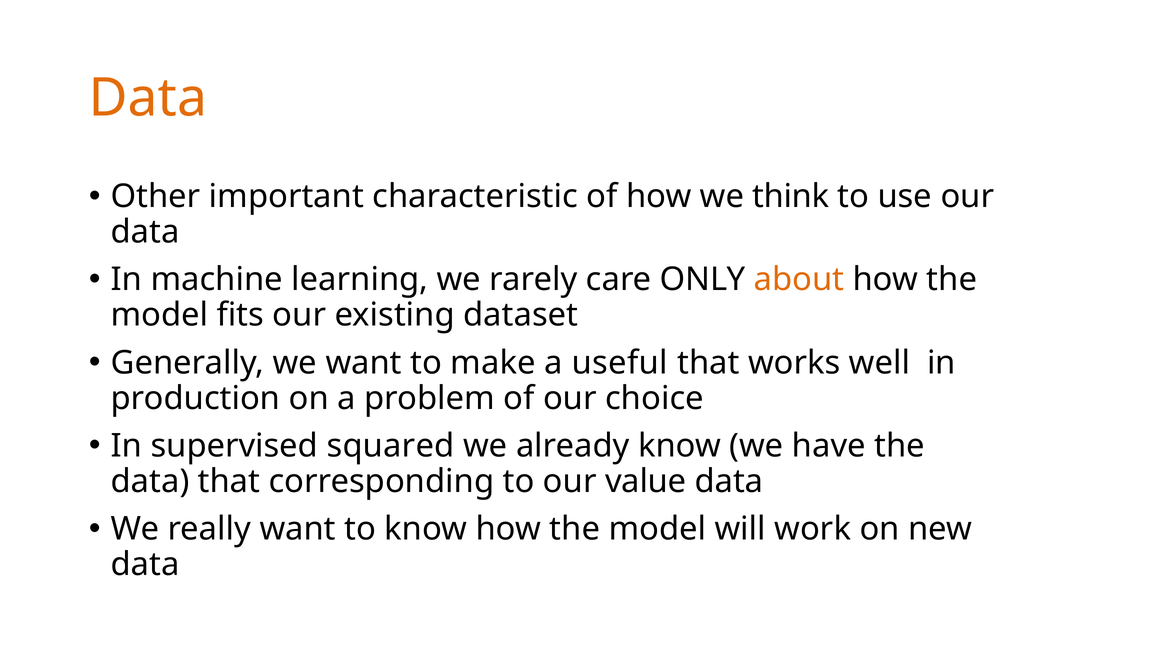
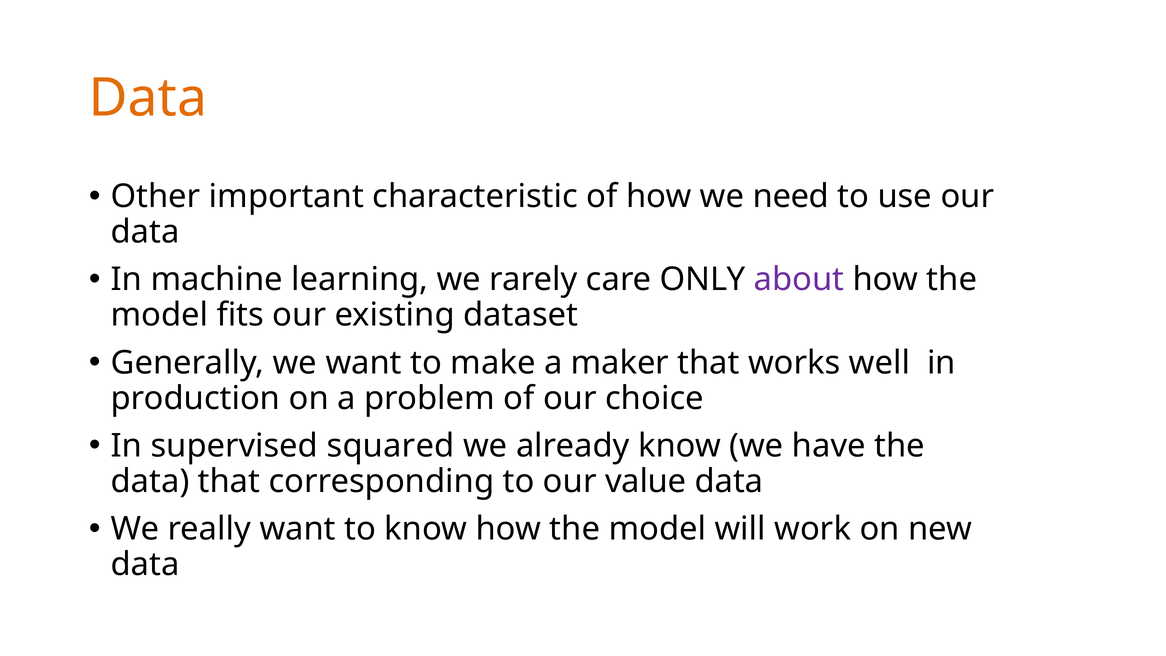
think: think -> need
about colour: orange -> purple
useful: useful -> maker
